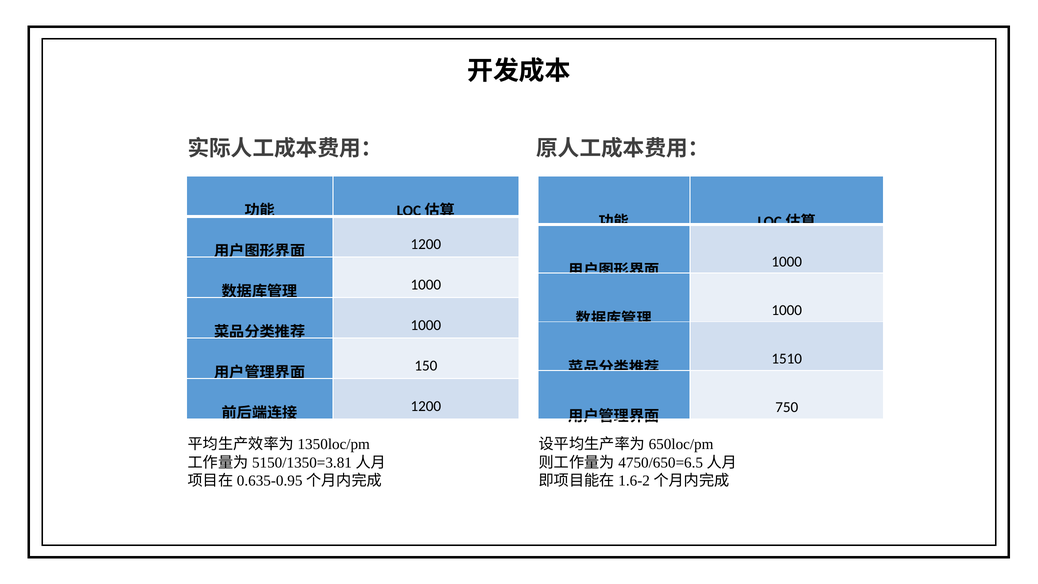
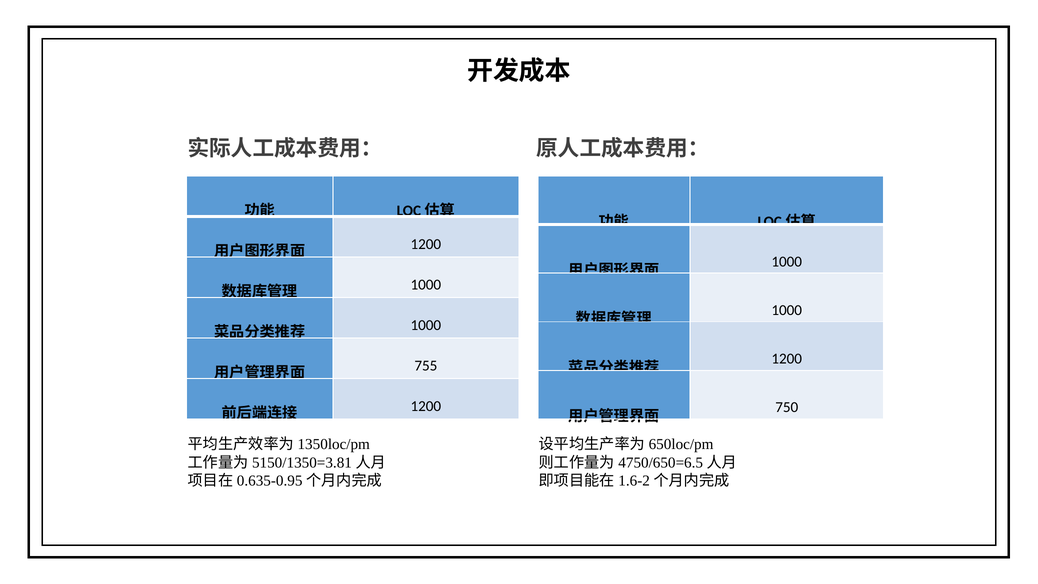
1510 at (787, 359): 1510 -> 1200
150: 150 -> 755
